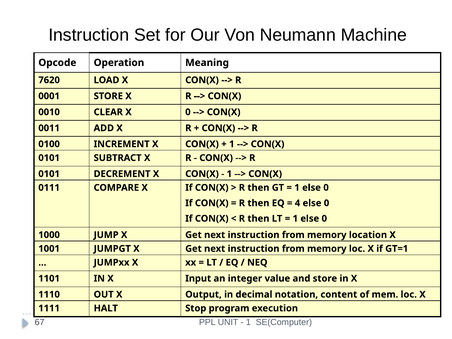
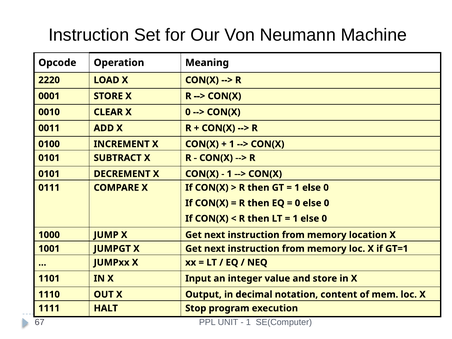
7620: 7620 -> 2220
4 at (297, 203): 4 -> 0
